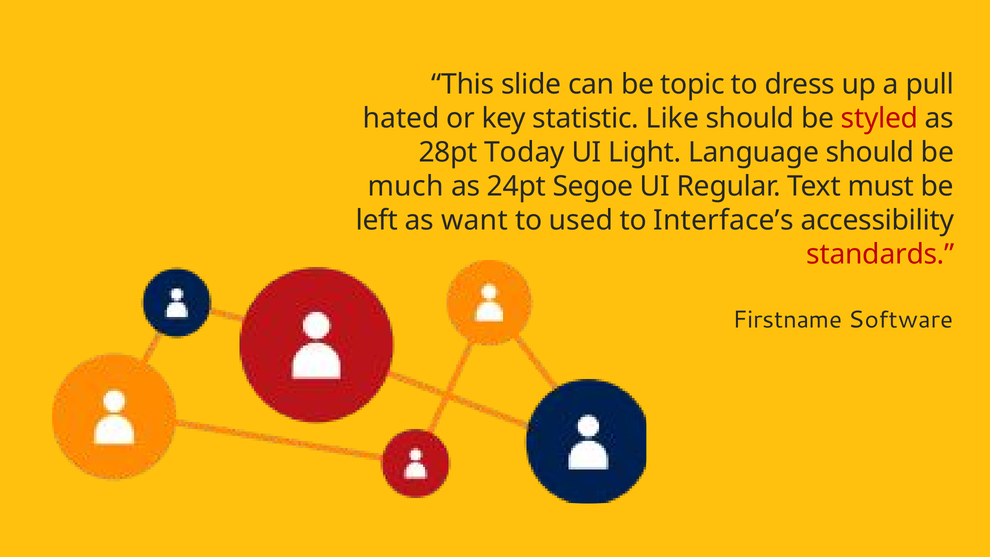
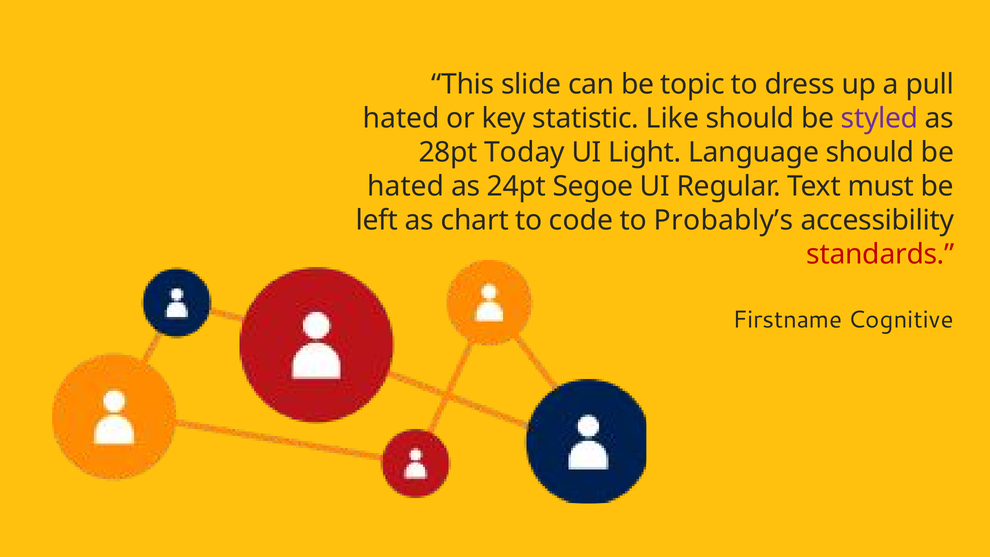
styled colour: red -> purple
much at (406, 186): much -> hated
want: want -> chart
used: used -> code
Interface’s: Interface’s -> Probably’s
Software: Software -> Cognitive
